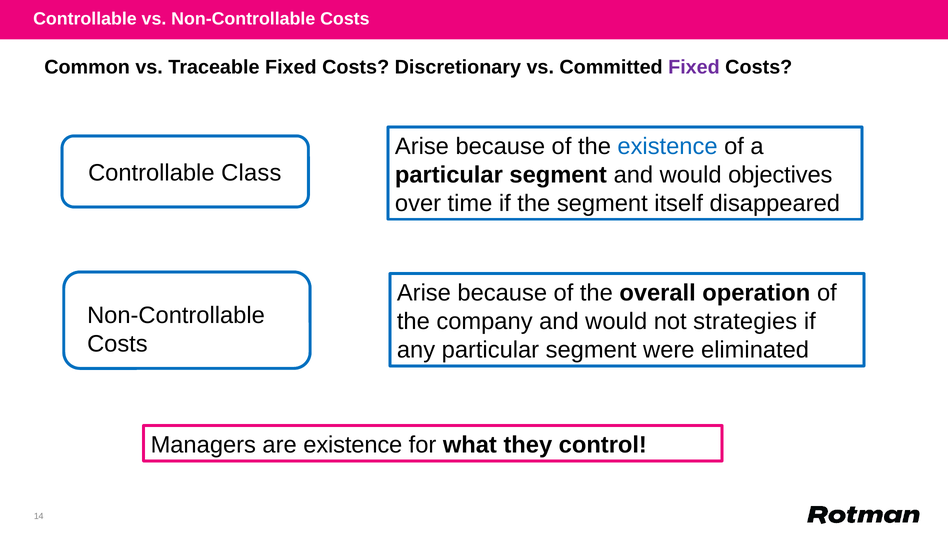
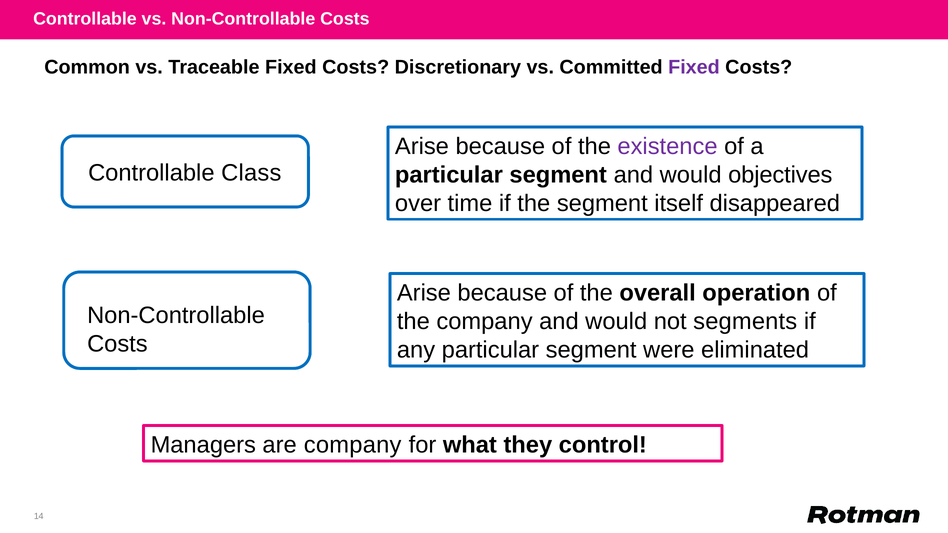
existence at (668, 146) colour: blue -> purple
strategies: strategies -> segments
are existence: existence -> company
